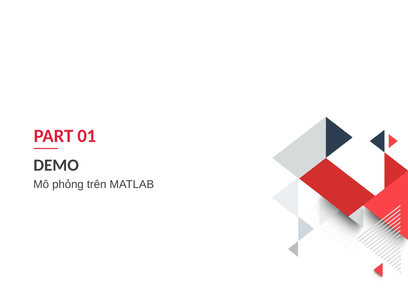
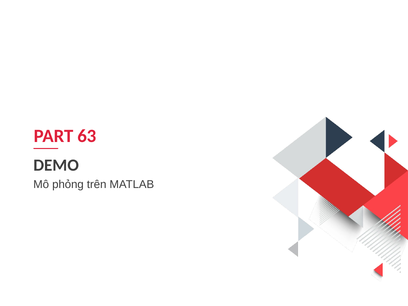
01: 01 -> 63
